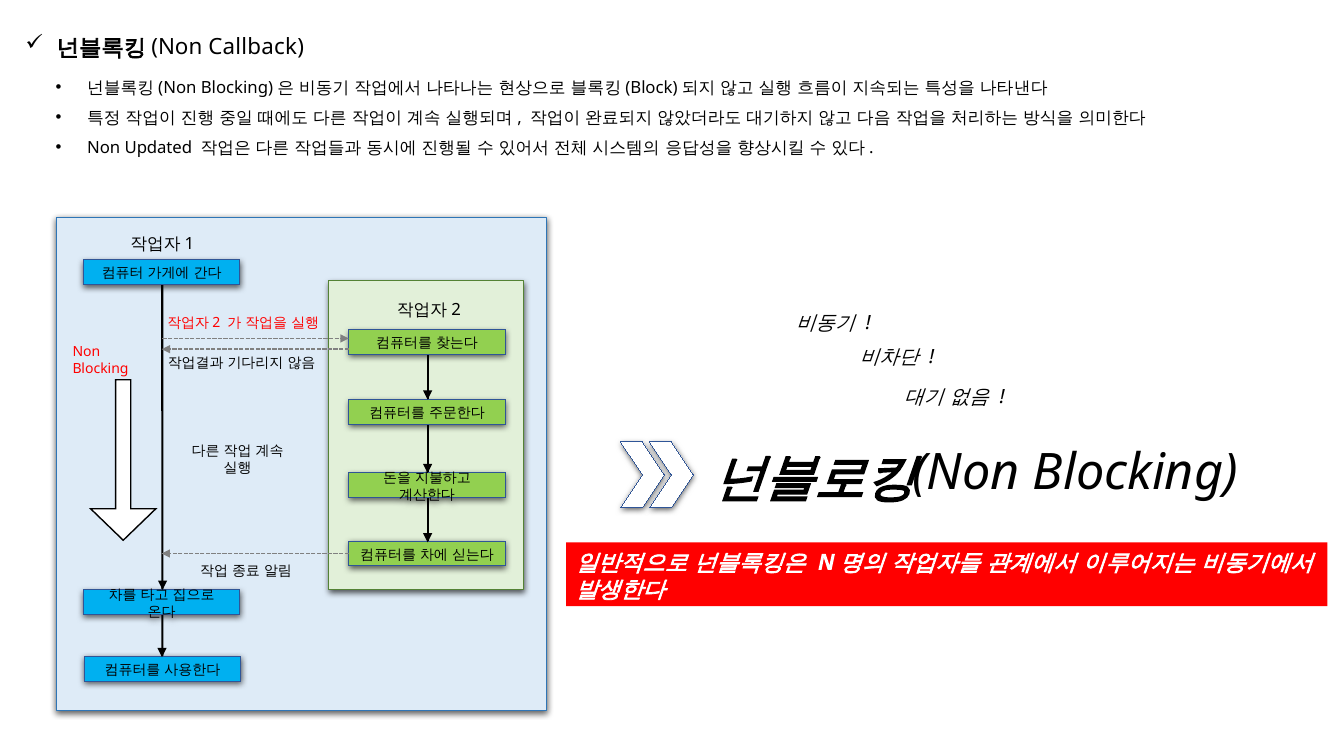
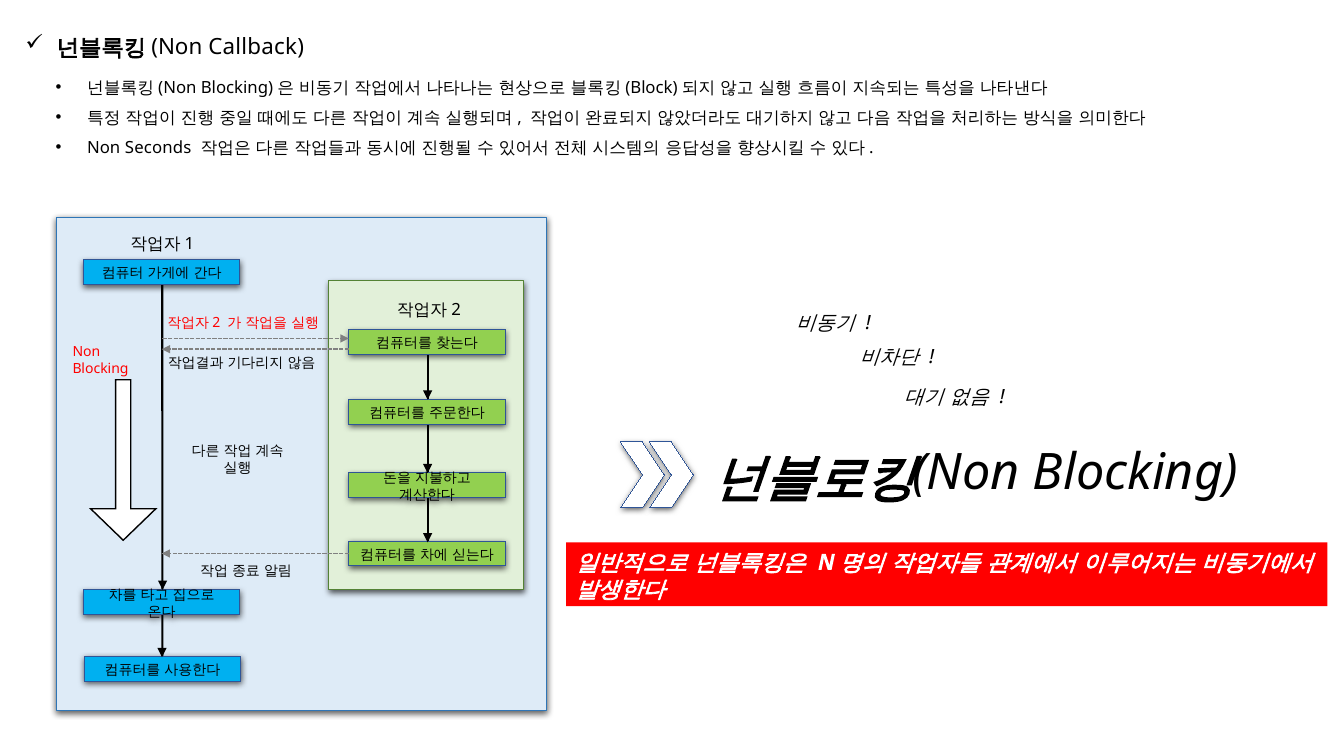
Updated: Updated -> Seconds
